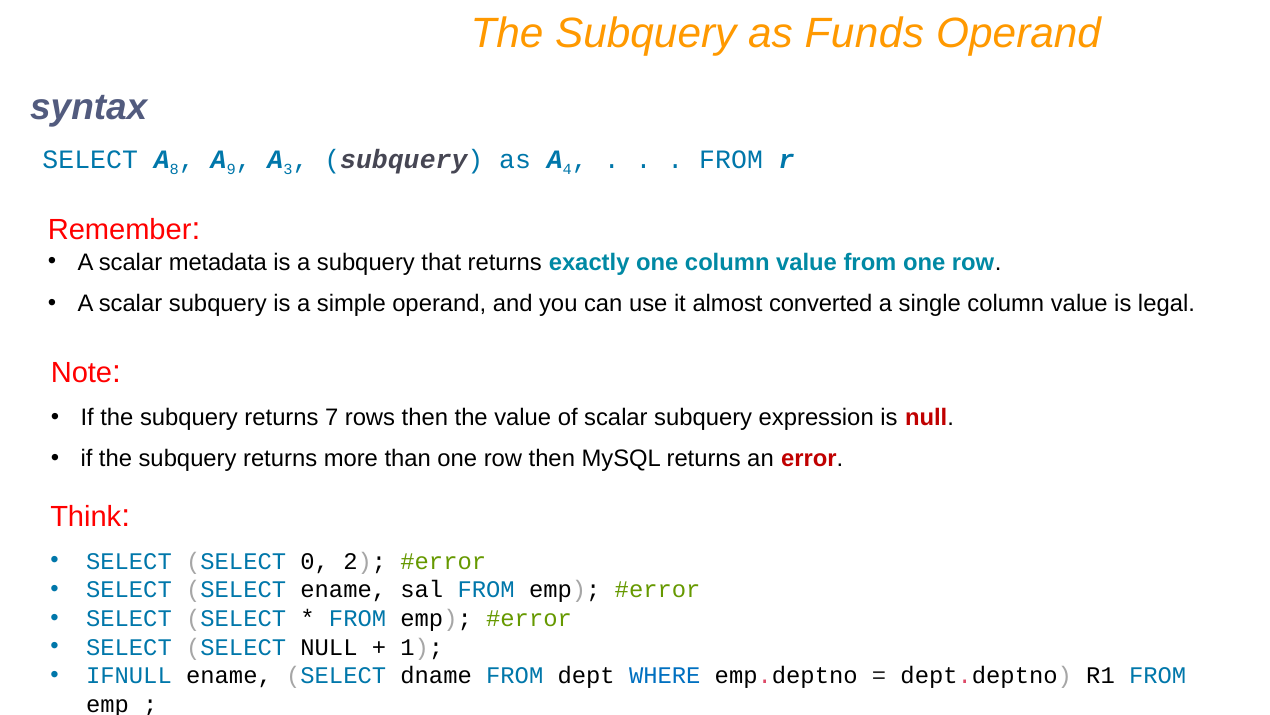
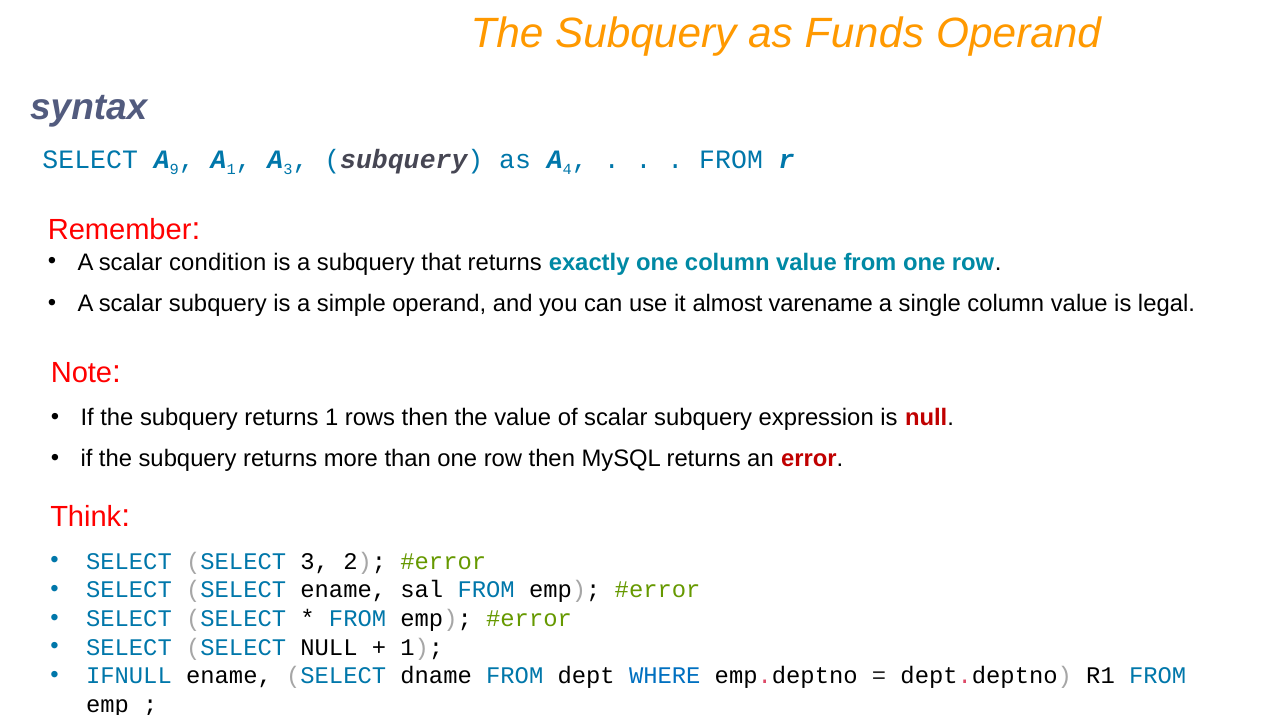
8: 8 -> 9
A 9: 9 -> 1
metadata: metadata -> condition
converted: converted -> varename
returns 7: 7 -> 1
SELECT 0: 0 -> 3
